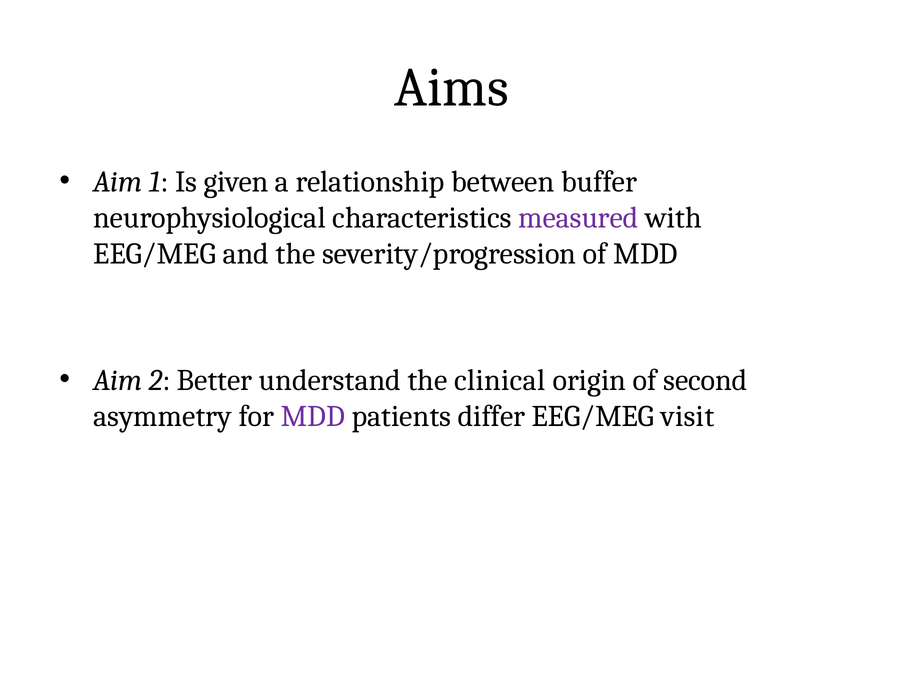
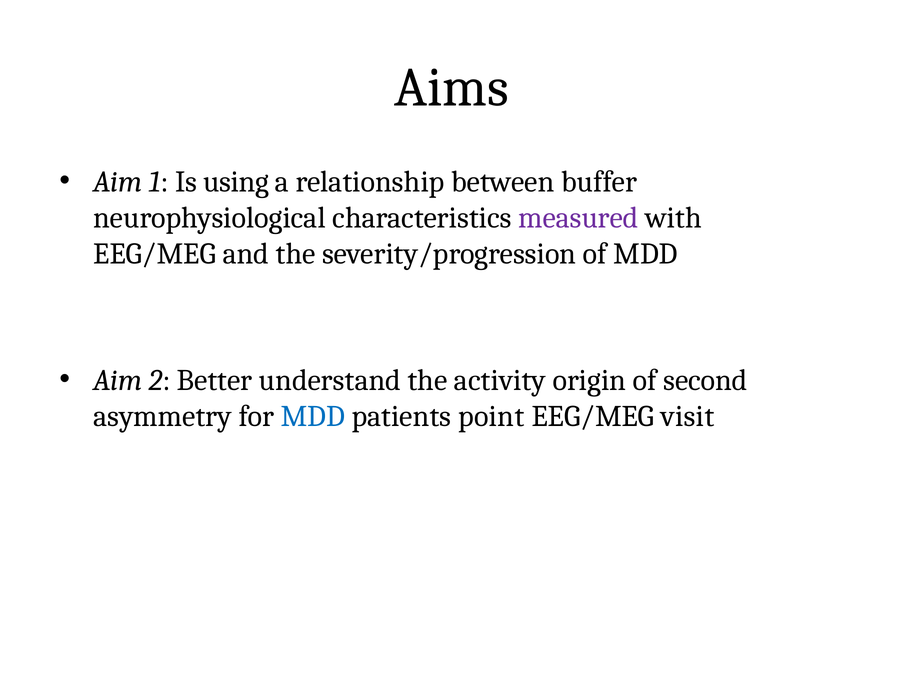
given: given -> using
clinical: clinical -> activity
MDD at (313, 416) colour: purple -> blue
differ: differ -> point
